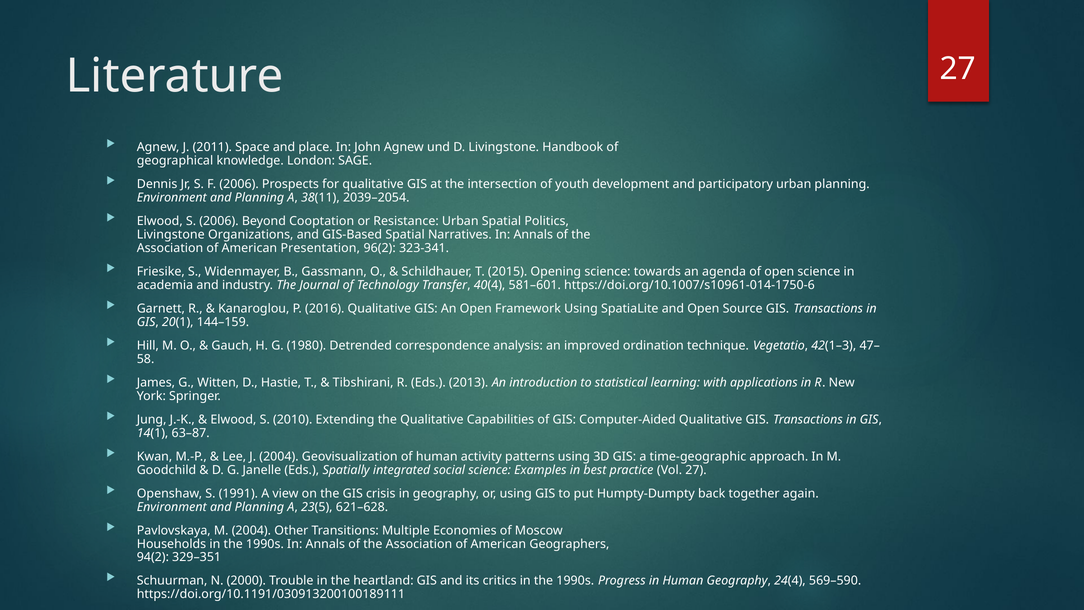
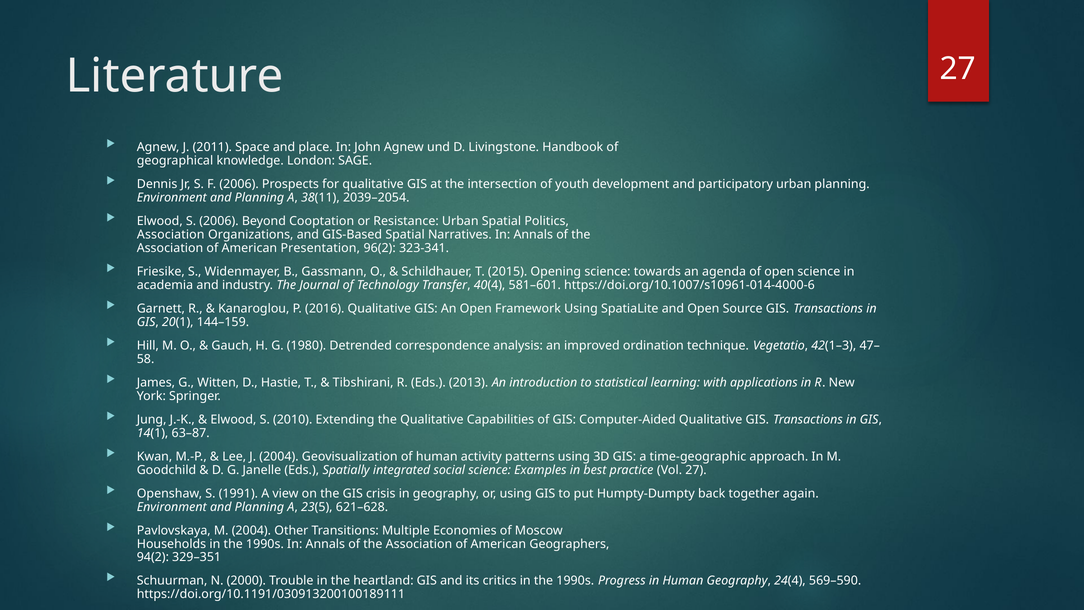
Livingstone at (171, 235): Livingstone -> Association
https://doi.org/10.1007/s10961-014-1750-6: https://doi.org/10.1007/s10961-014-1750-6 -> https://doi.org/10.1007/s10961-014-4000-6
